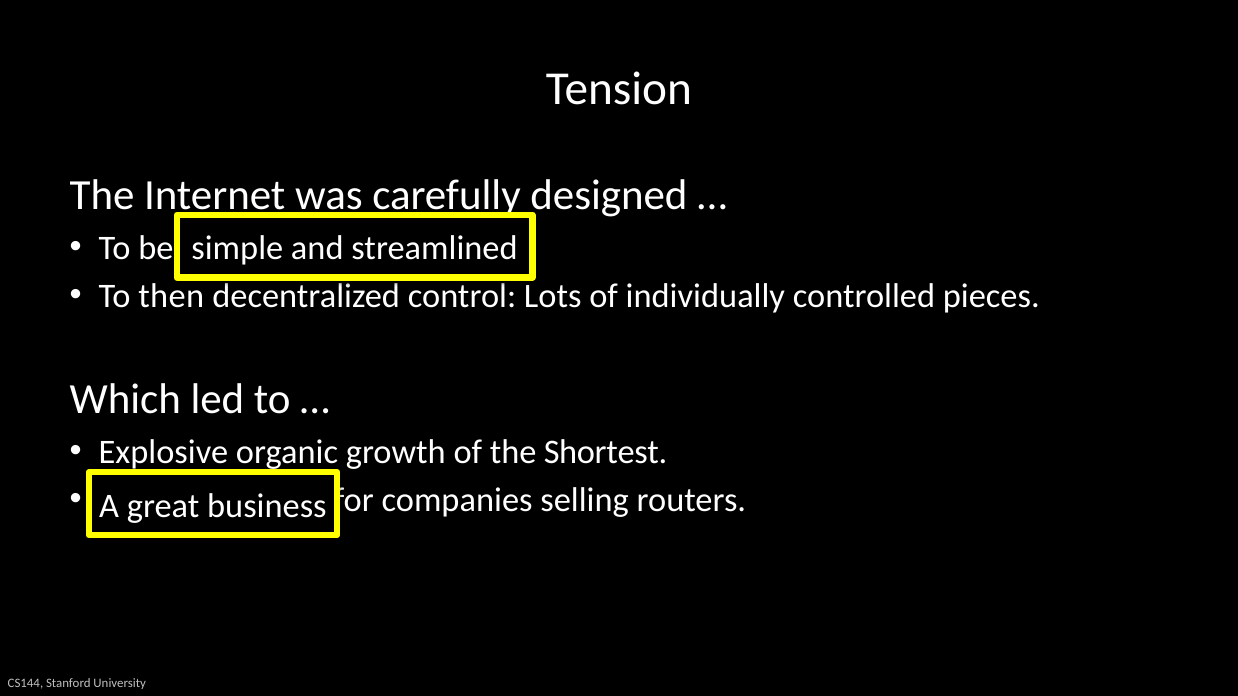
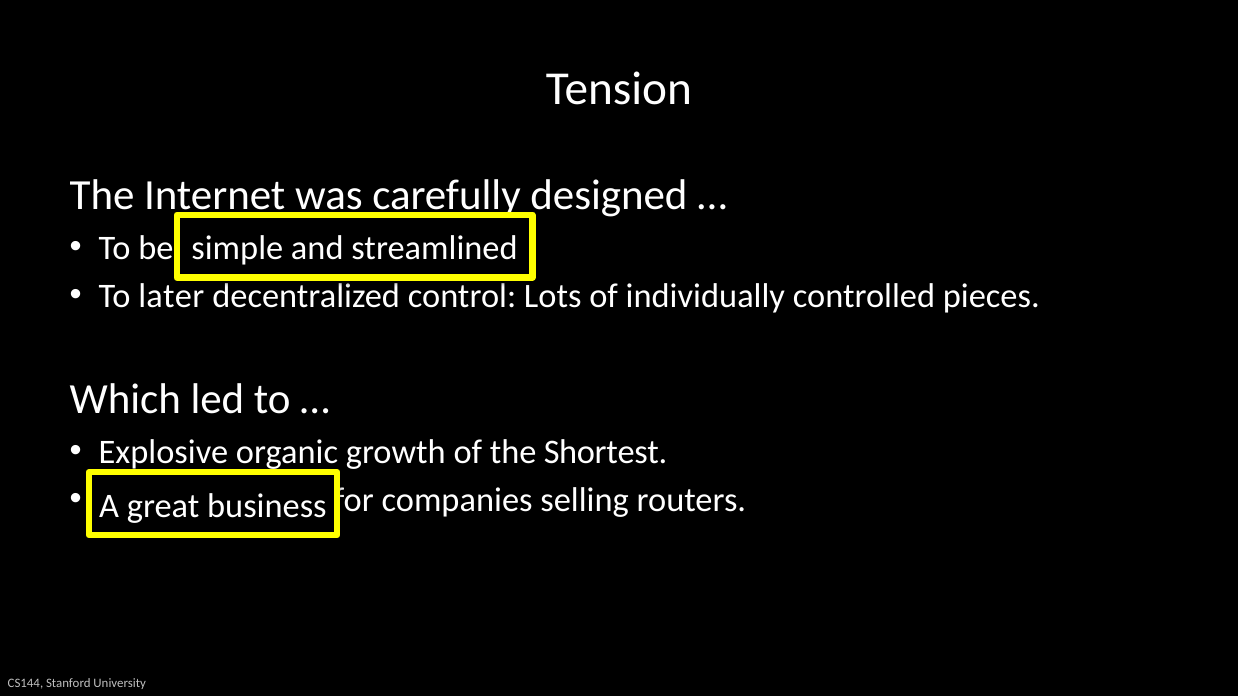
then: then -> later
